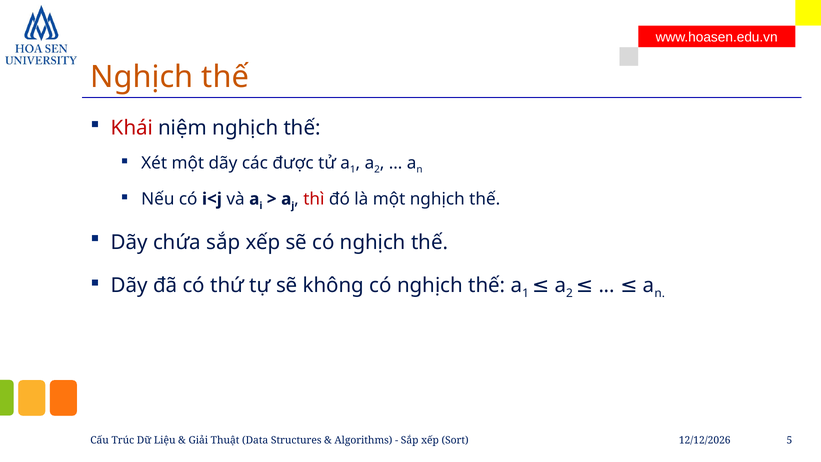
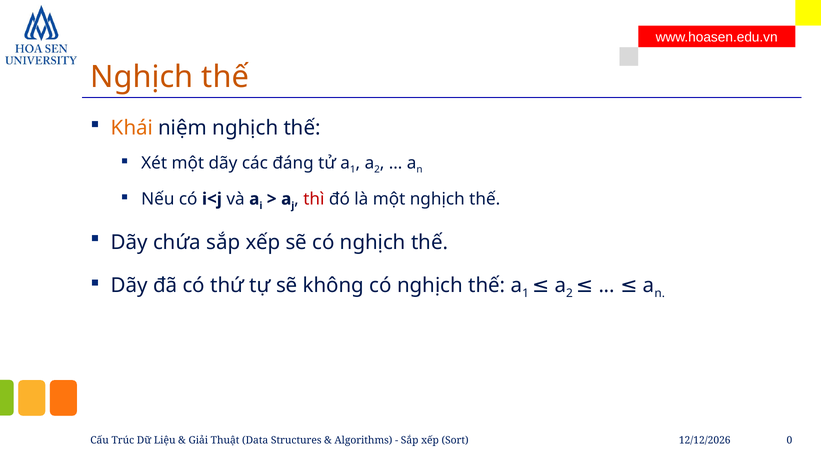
Khái colour: red -> orange
được: được -> đáng
5: 5 -> 0
